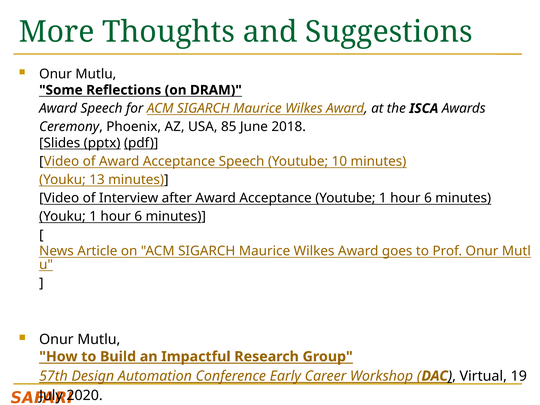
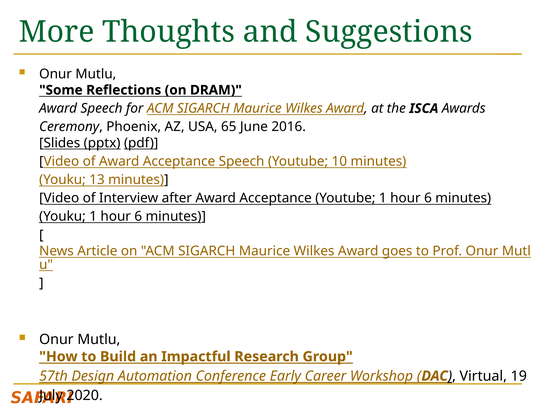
85: 85 -> 65
2018: 2018 -> 2016
